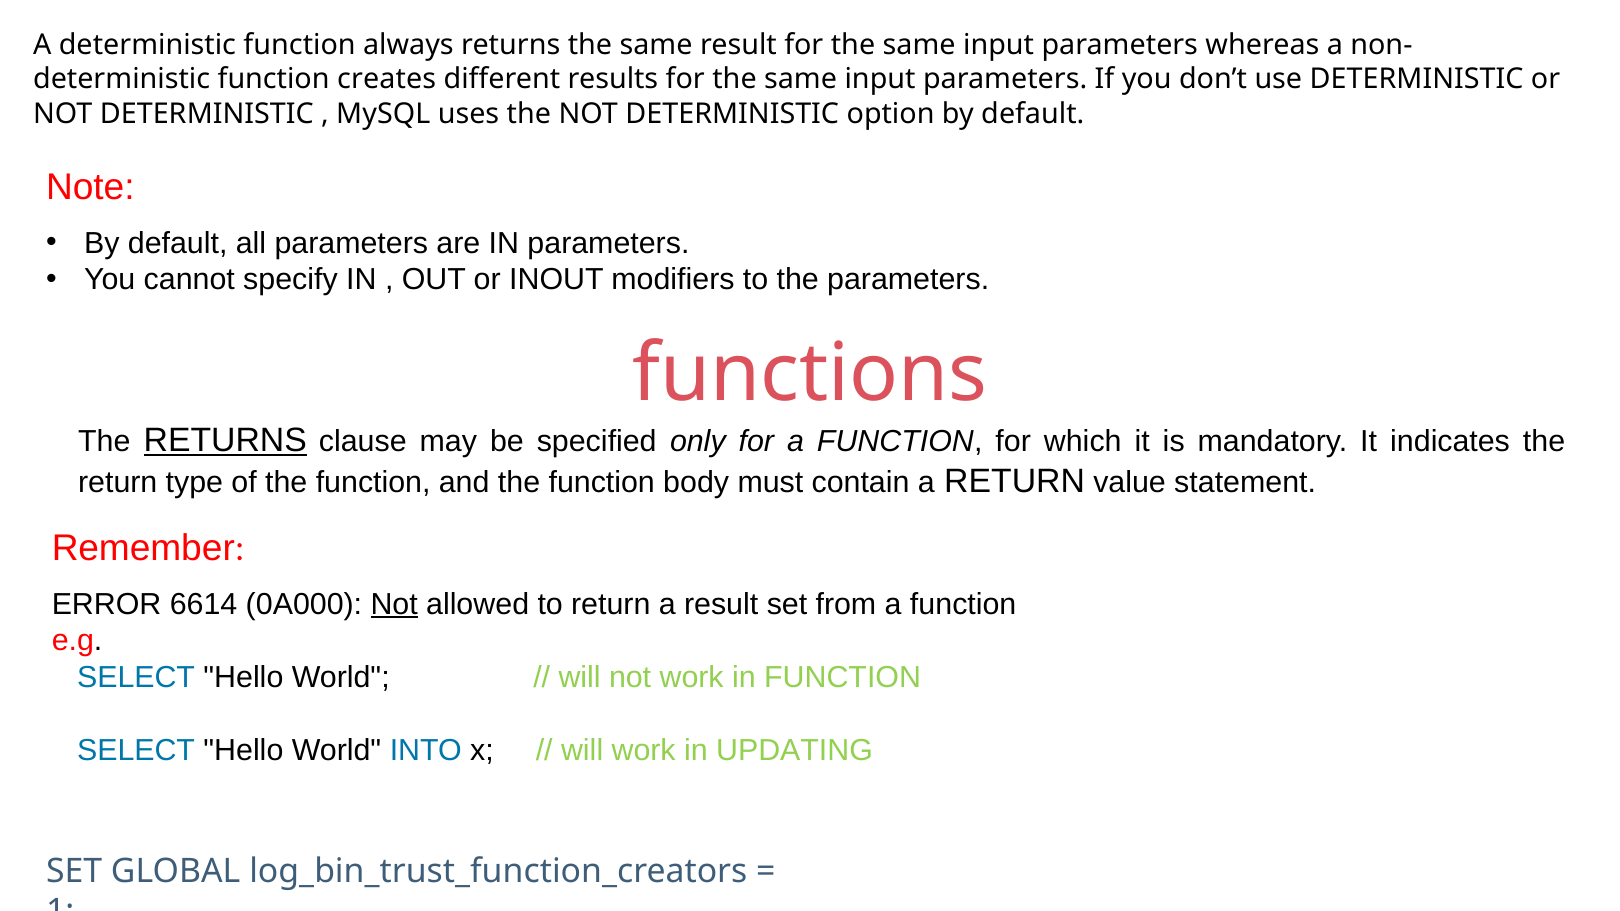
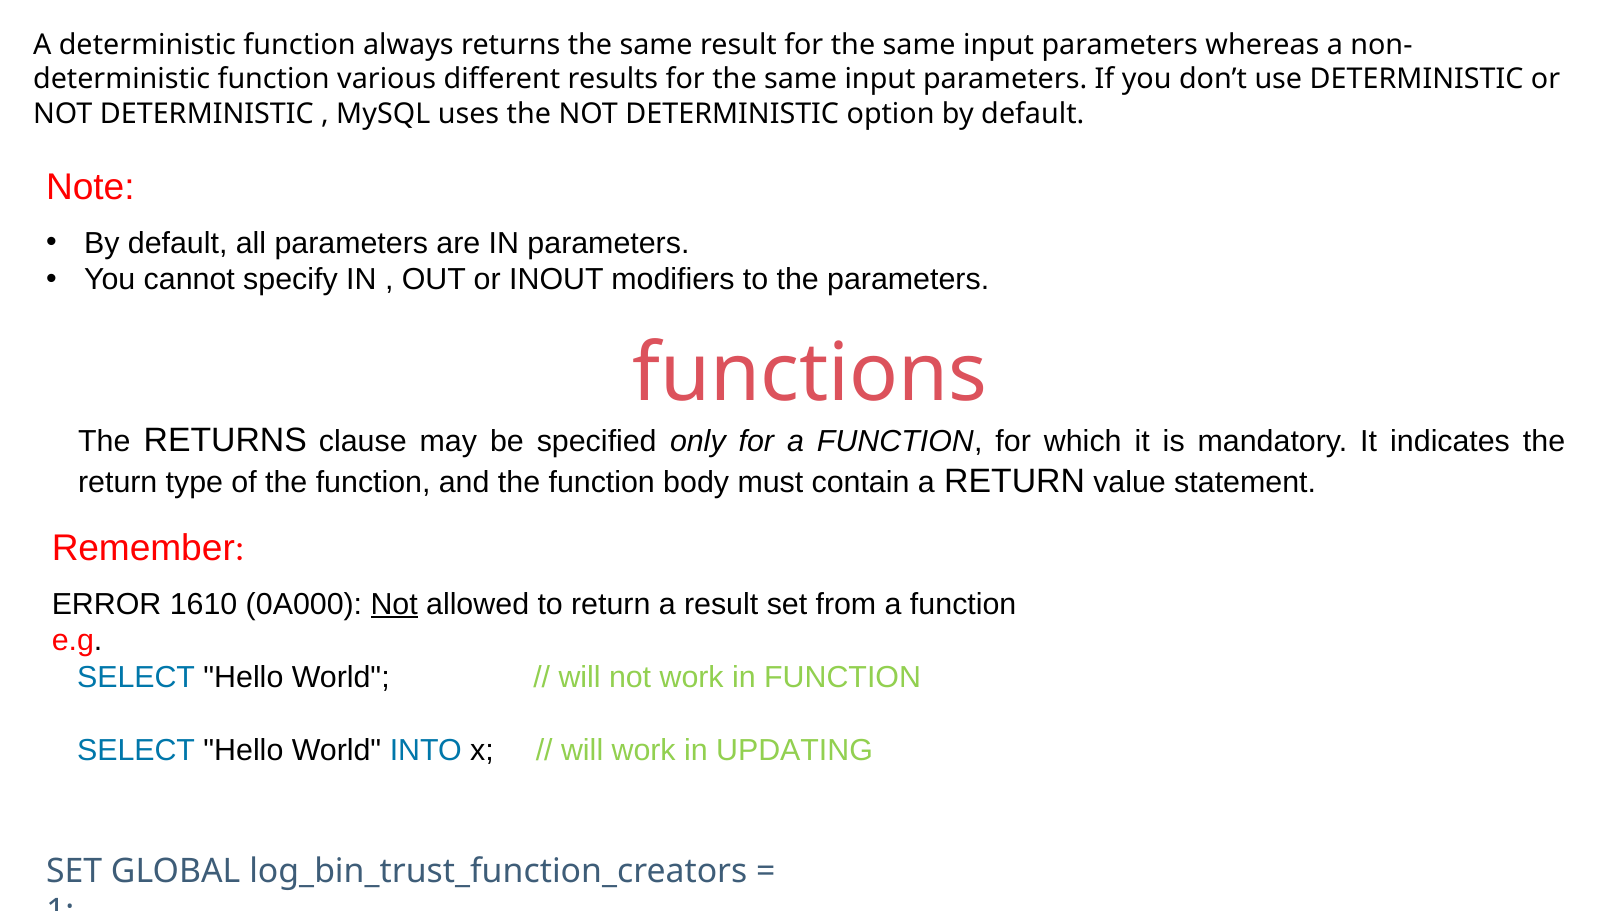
creates: creates -> various
RETURNS at (225, 441) underline: present -> none
6614: 6614 -> 1610
